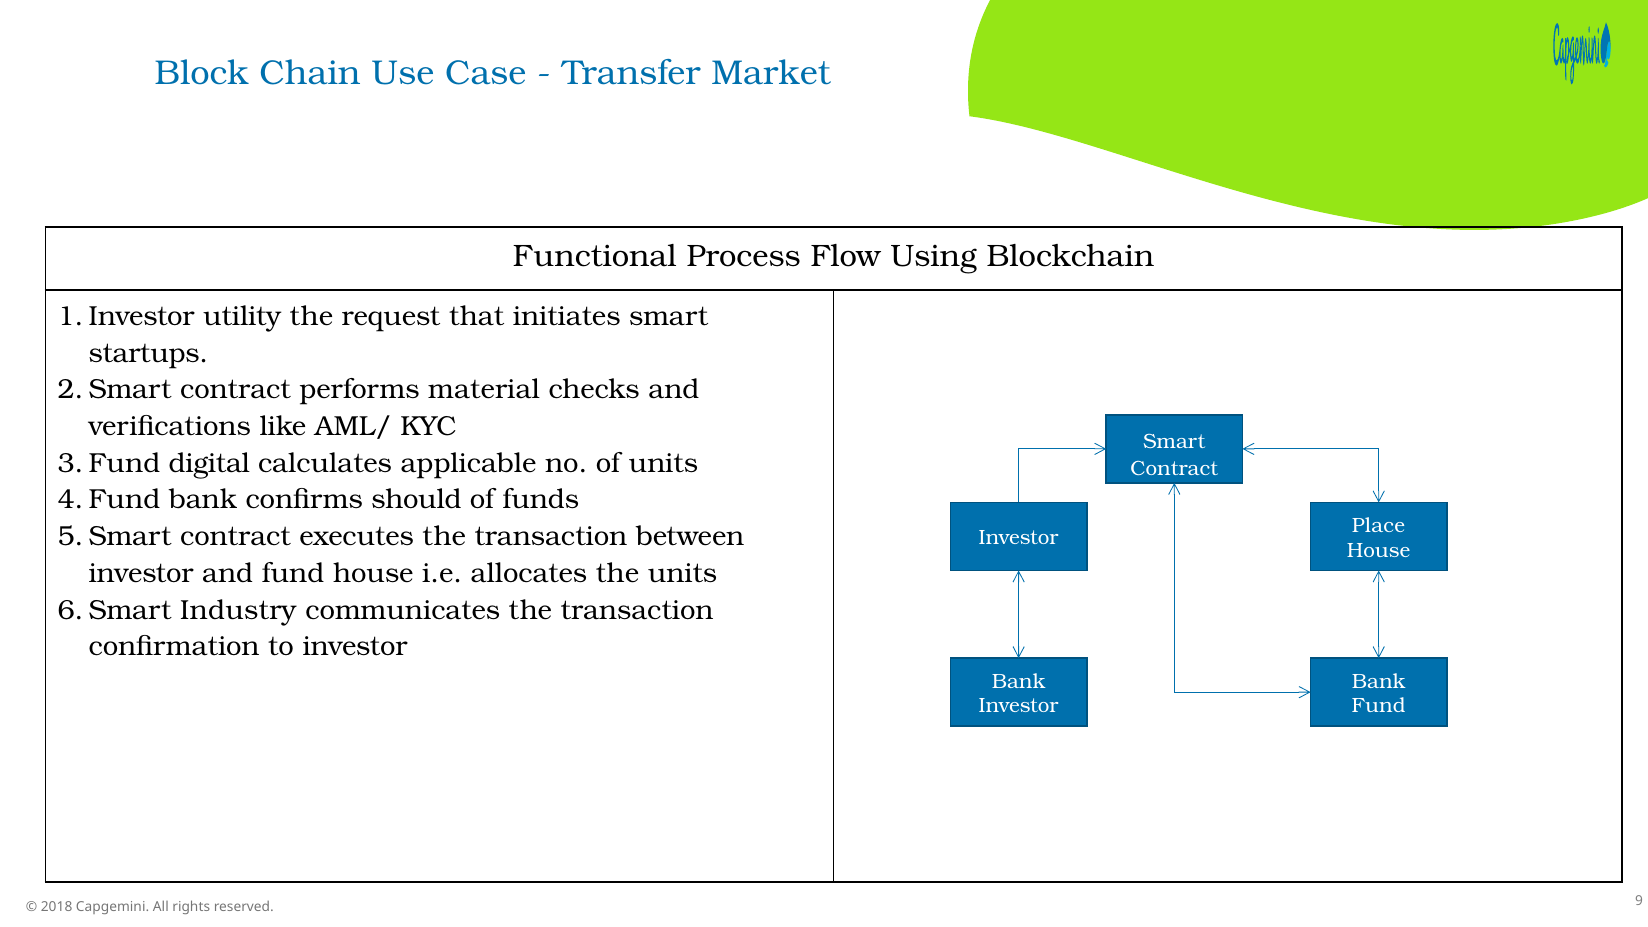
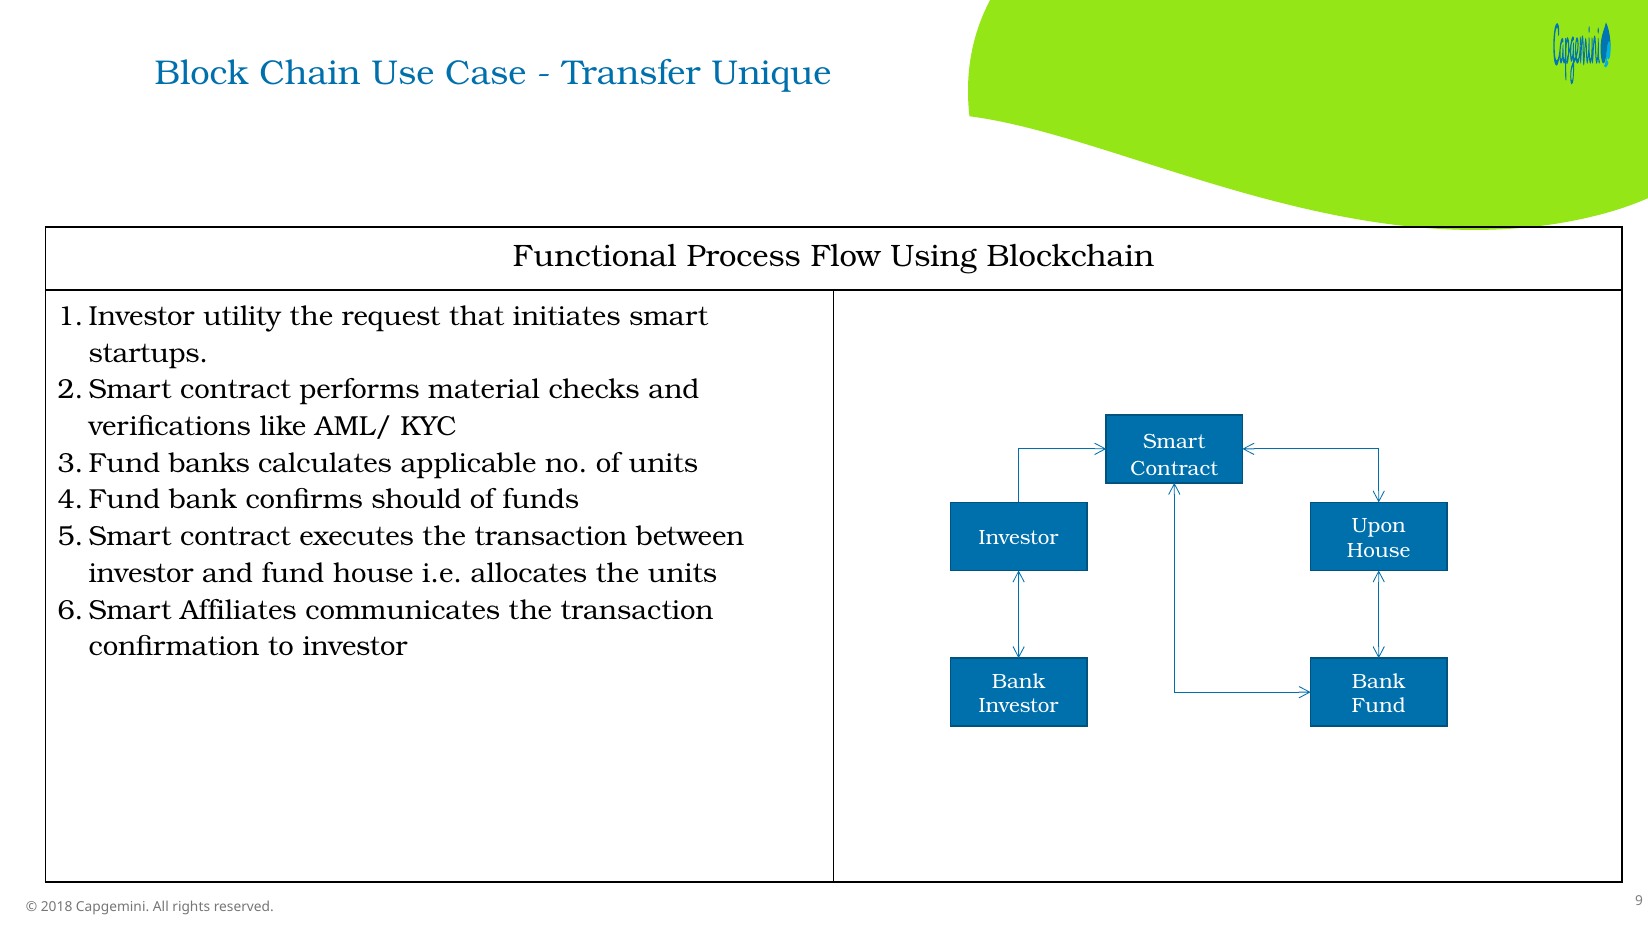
Market: Market -> Unique
digital: digital -> banks
Place: Place -> Upon
Industry: Industry -> Affiliates
